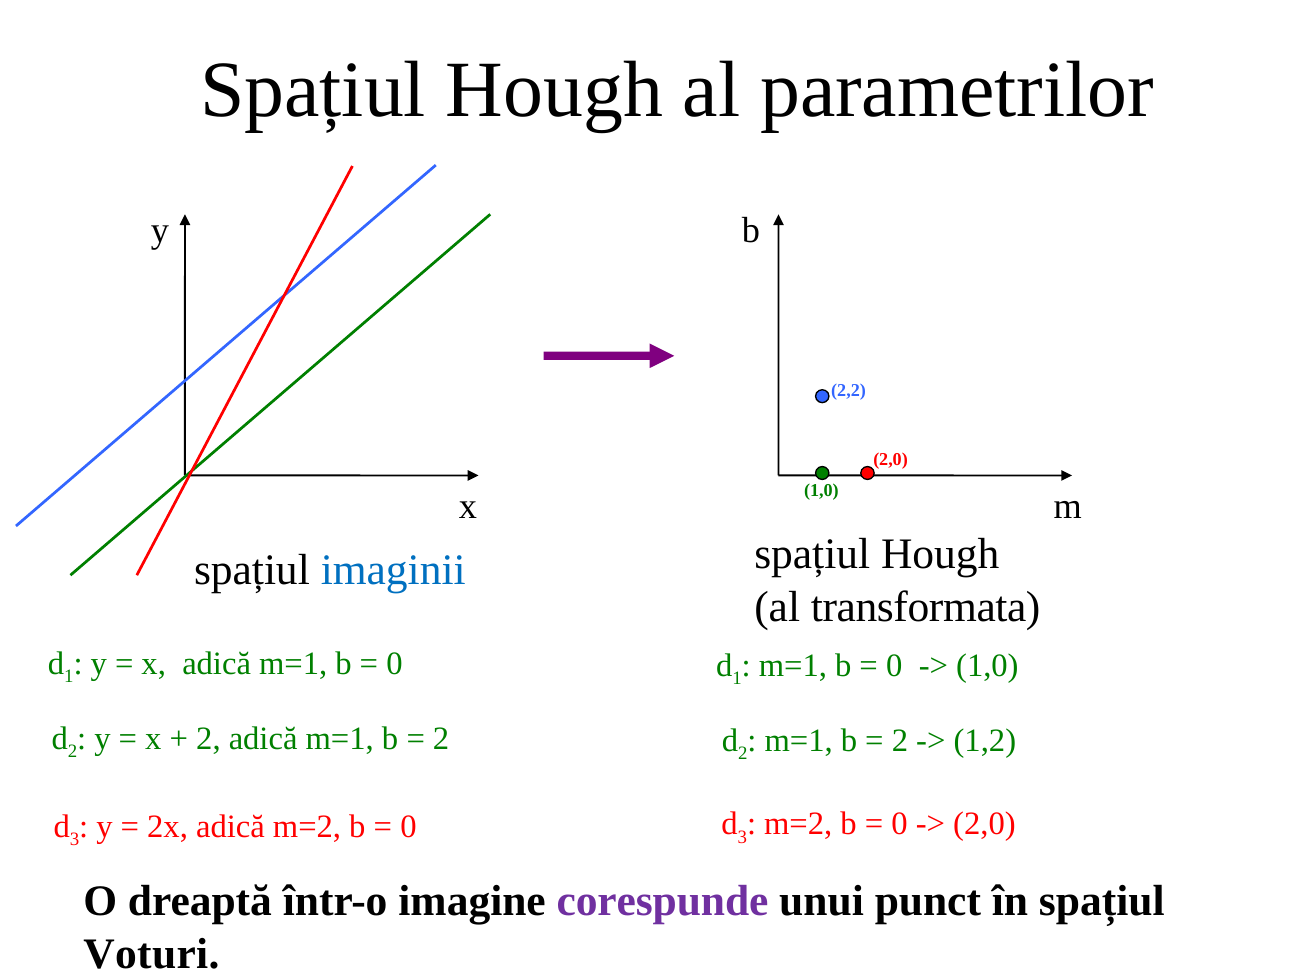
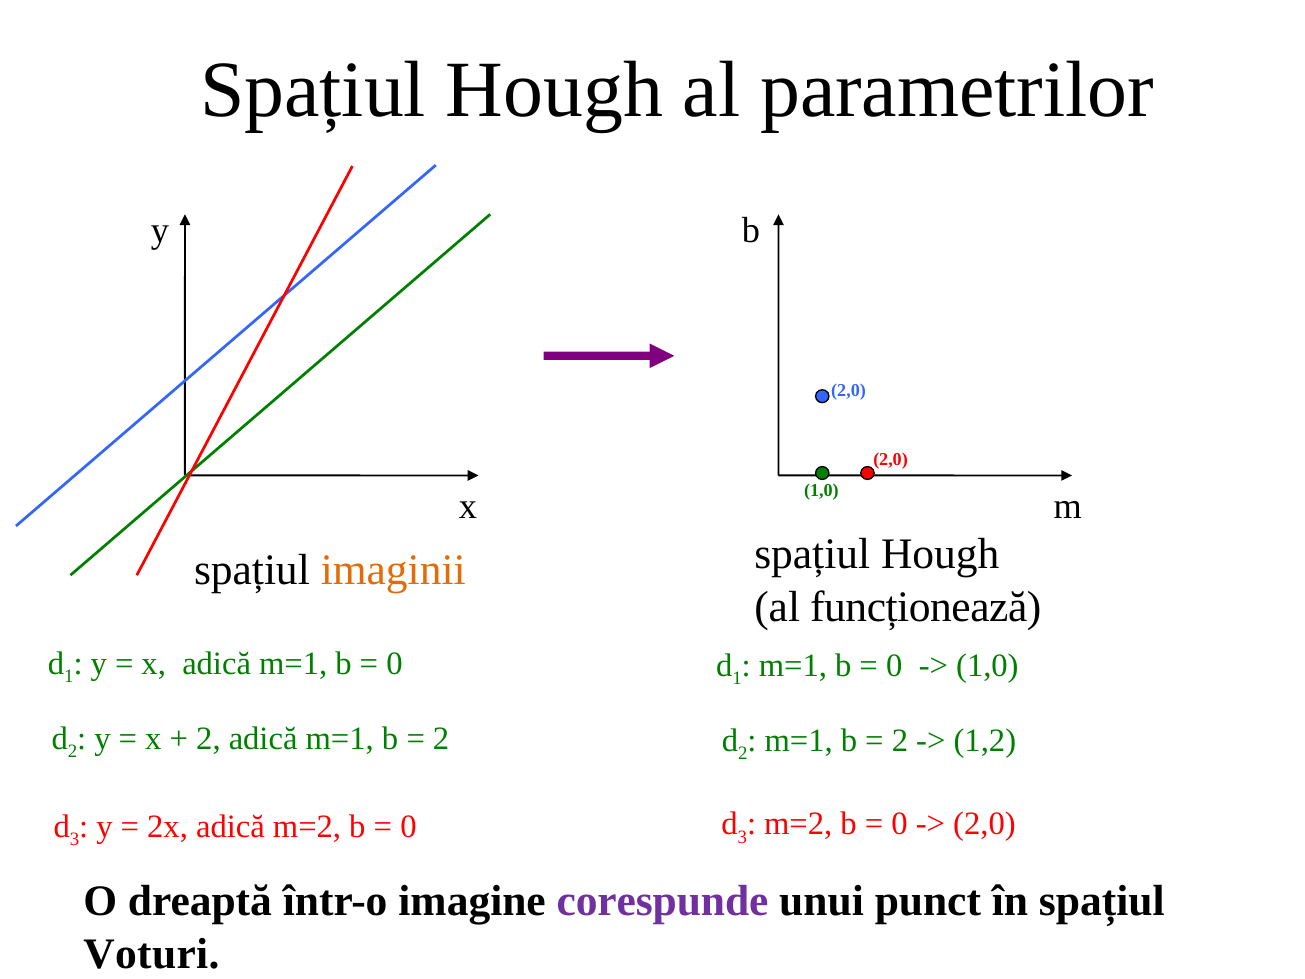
2,2 at (849, 391): 2,2 -> 2,0
imaginii colour: blue -> orange
transformata: transformata -> funcționează
